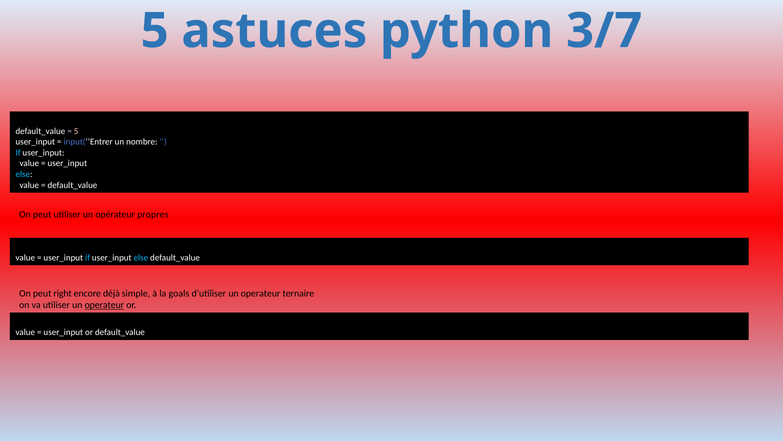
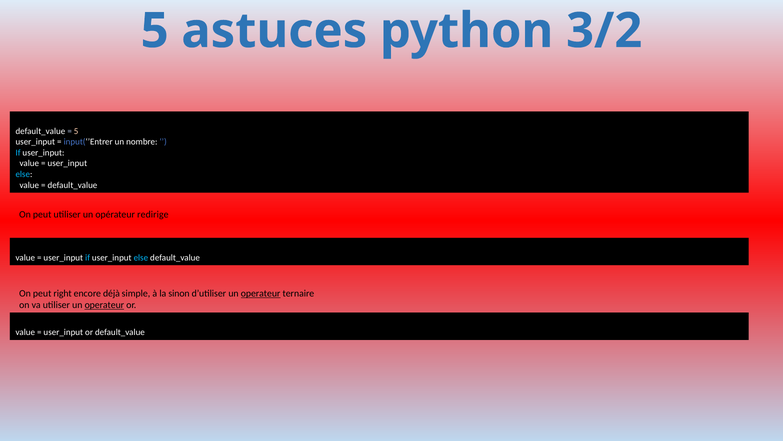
3/7: 3/7 -> 3/2
propres: propres -> redirige
goals: goals -> sinon
operateur at (261, 293) underline: none -> present
